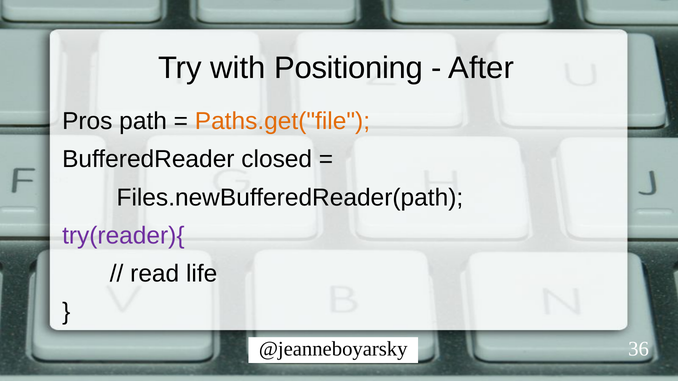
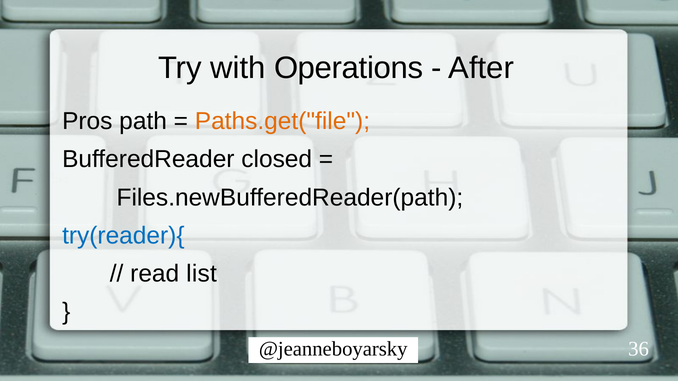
Positioning: Positioning -> Operations
try(reader){ colour: purple -> blue
life: life -> list
